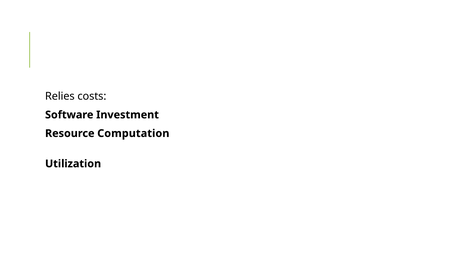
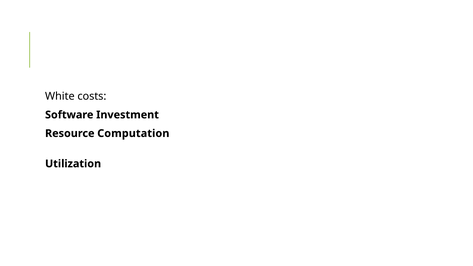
Relies: Relies -> White
